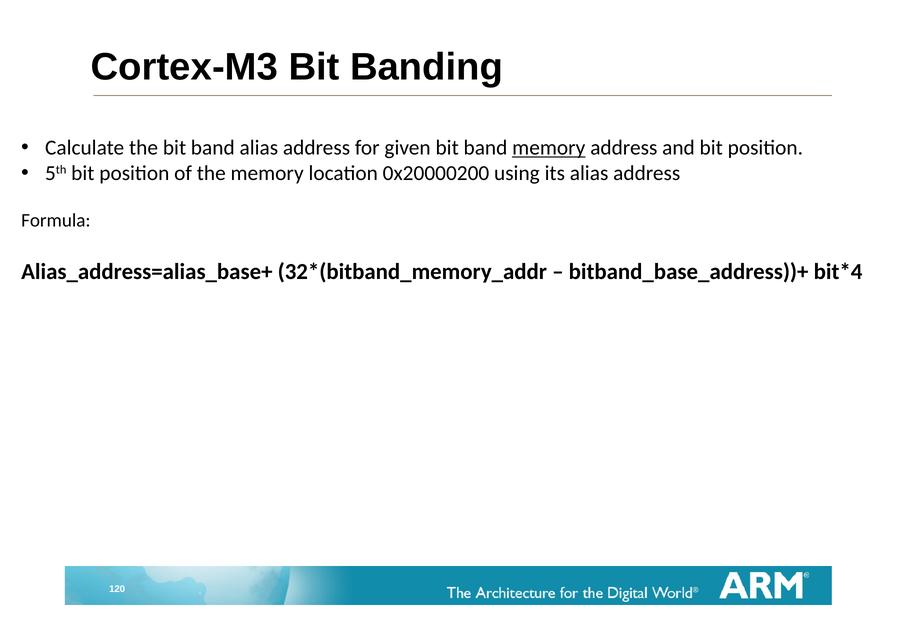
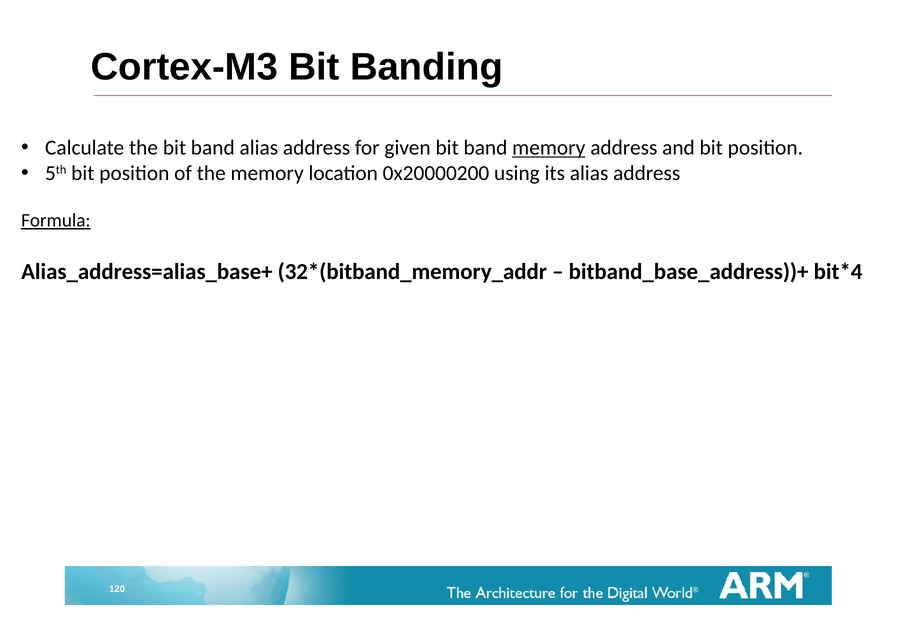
Formula underline: none -> present
